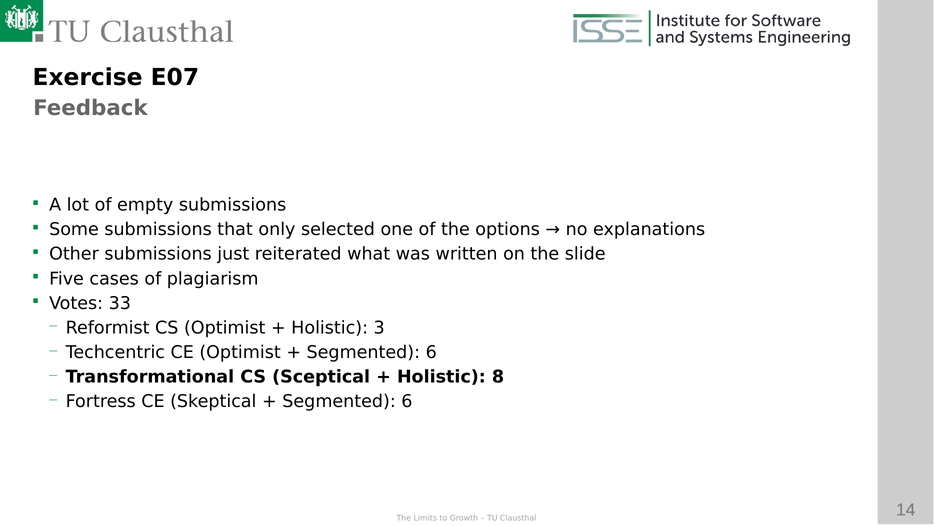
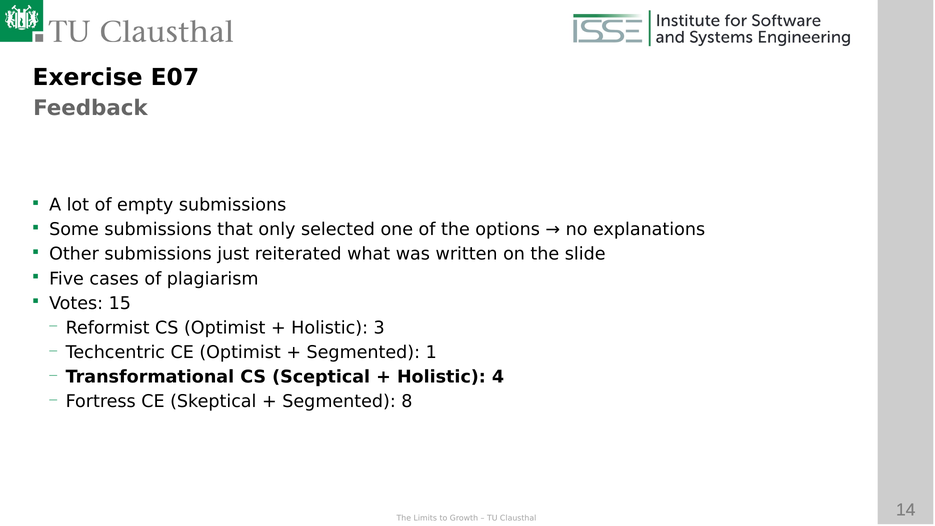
33: 33 -> 15
6 at (431, 352): 6 -> 1
8: 8 -> 4
6 at (407, 401): 6 -> 8
